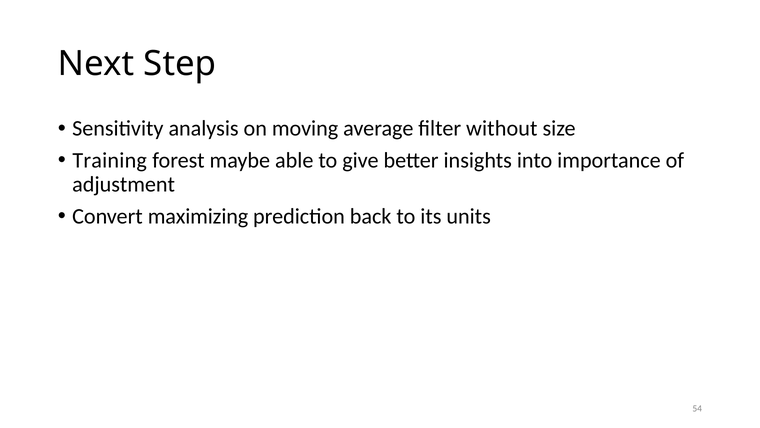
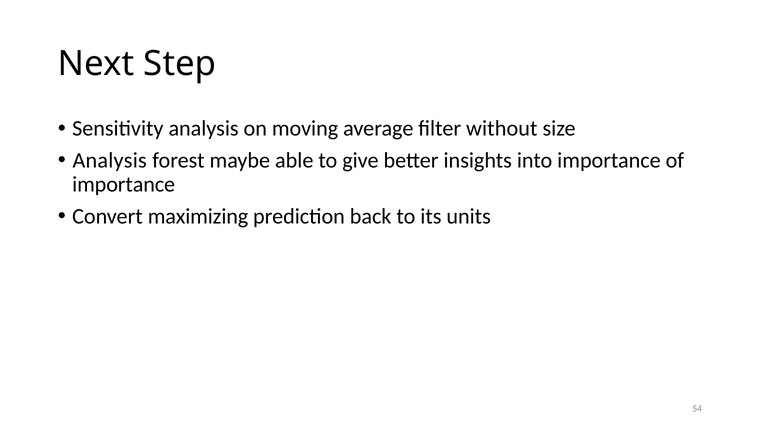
Training at (110, 160): Training -> Analysis
adjustment at (124, 184): adjustment -> importance
